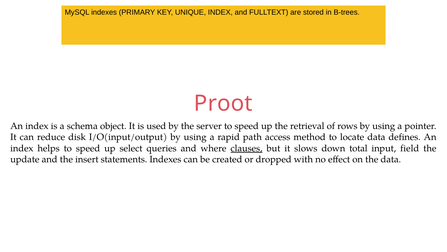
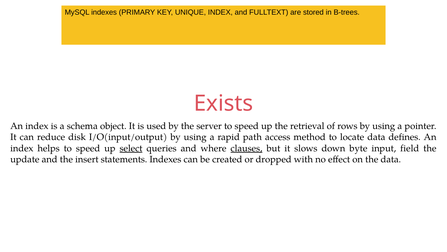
Proot: Proot -> Exists
select underline: none -> present
total: total -> byte
